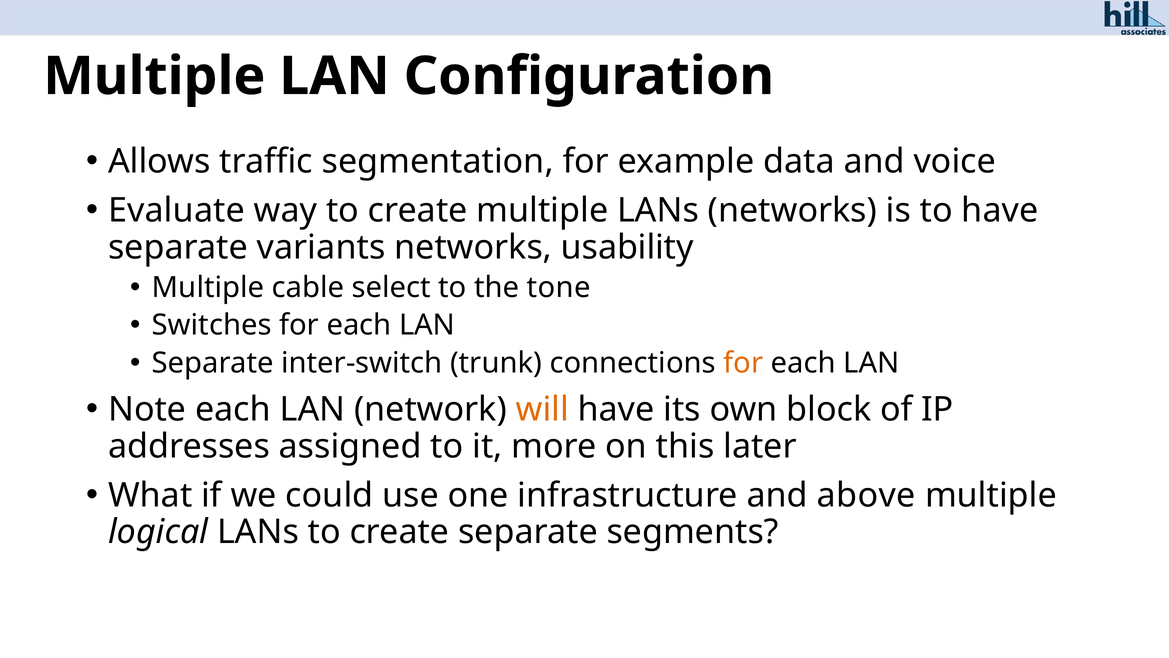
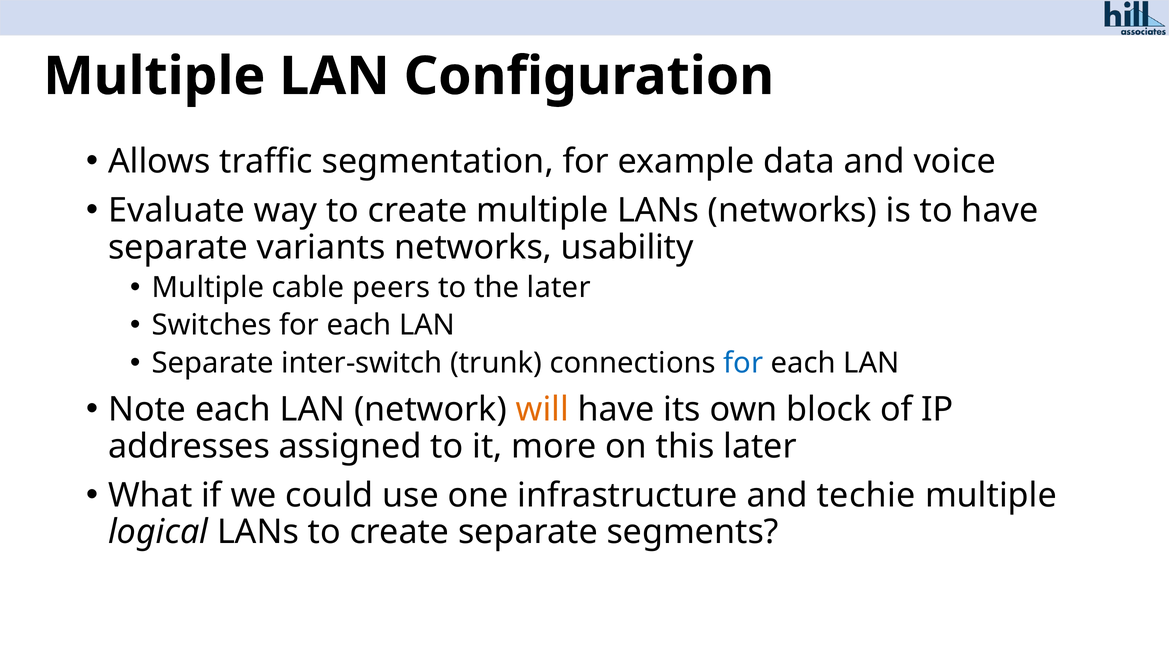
select: select -> peers
the tone: tone -> later
for at (743, 363) colour: orange -> blue
above: above -> techie
